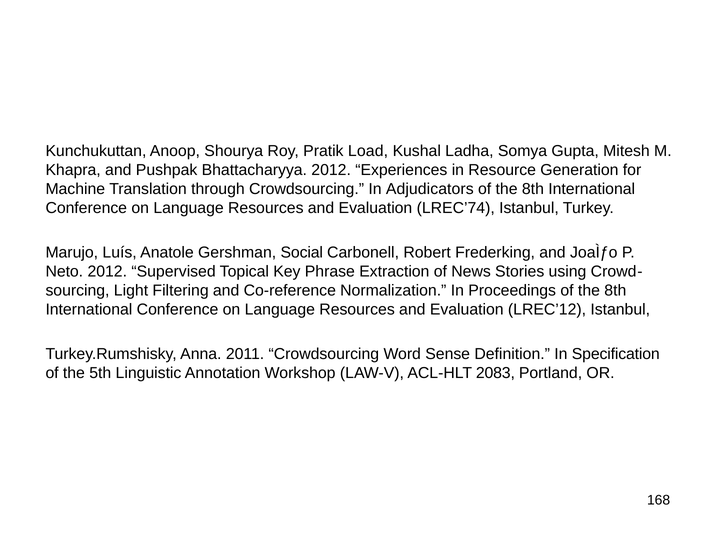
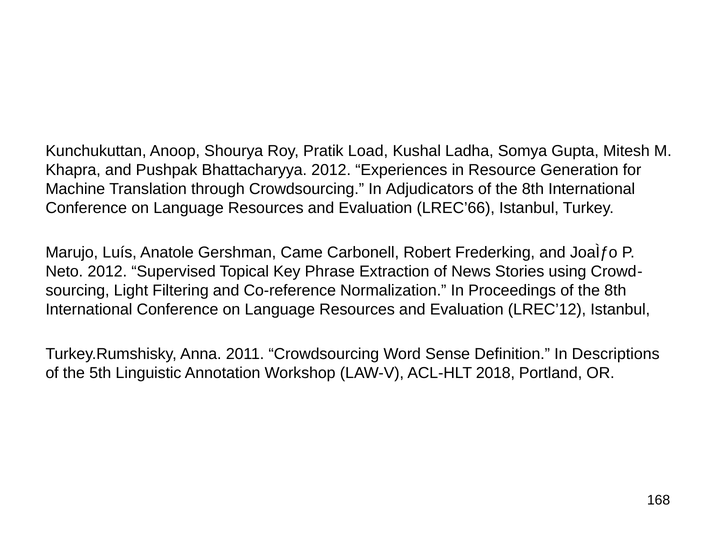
LREC’74: LREC’74 -> LREC’66
Social: Social -> Came
Specification: Specification -> Descriptions
2083: 2083 -> 2018
